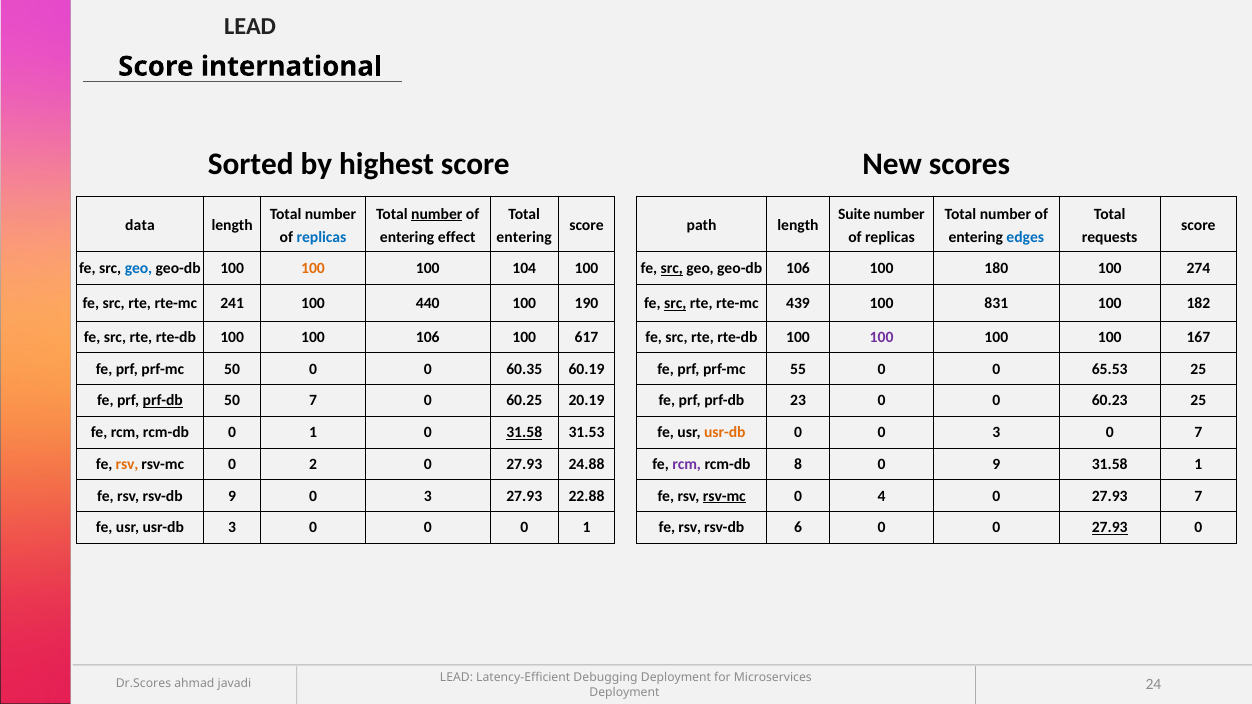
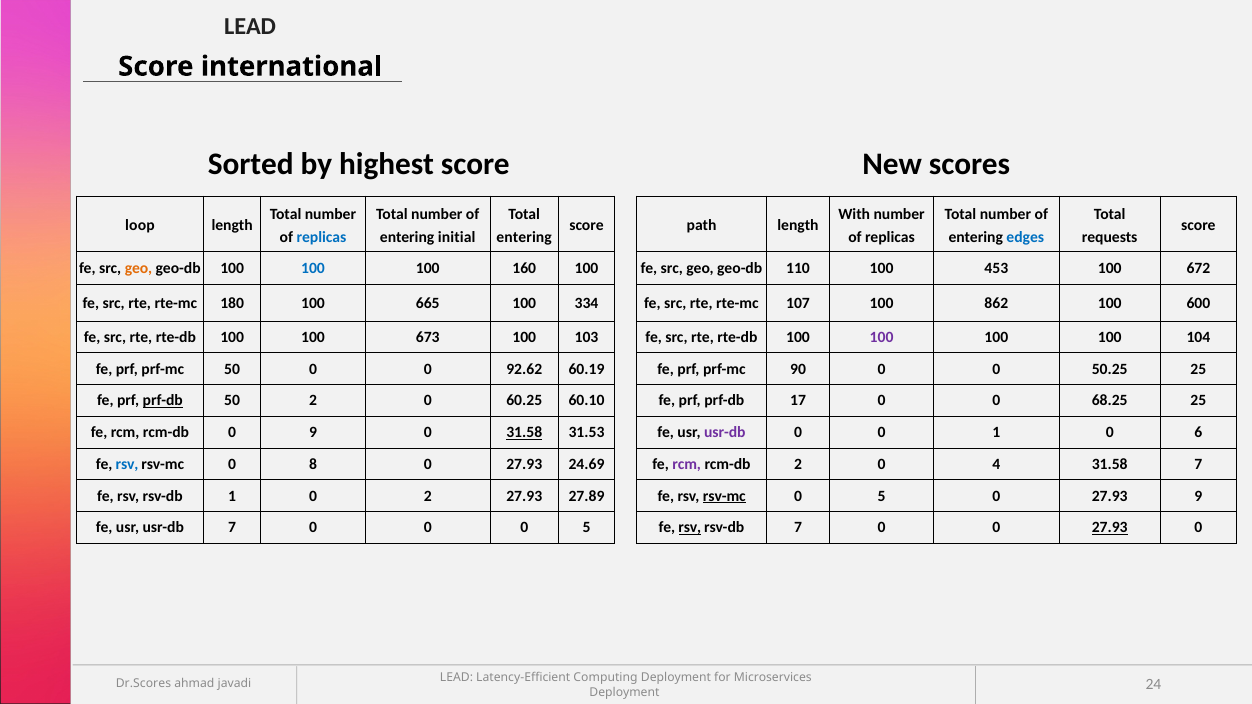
number at (437, 214) underline: present -> none
Suite: Suite -> With
data: data -> loop
effect: effect -> initial
geo at (139, 268) colour: blue -> orange
100 at (313, 268) colour: orange -> blue
104: 104 -> 160
src at (672, 268) underline: present -> none
geo-db 106: 106 -> 110
180: 180 -> 453
274: 274 -> 672
241: 241 -> 180
440: 440 -> 665
190: 190 -> 334
src at (675, 303) underline: present -> none
439: 439 -> 107
831: 831 -> 862
182: 182 -> 600
100 106: 106 -> 673
617: 617 -> 103
167: 167 -> 104
60.35: 60.35 -> 92.62
55: 55 -> 90
65.53: 65.53 -> 50.25
50 7: 7 -> 2
20.19: 20.19 -> 60.10
23: 23 -> 17
60.23: 60.23 -> 68.25
rcm-db 0 1: 1 -> 9
usr-db at (725, 433) colour: orange -> purple
0 0 3: 3 -> 1
0 7: 7 -> 6
rsv at (127, 464) colour: orange -> blue
2: 2 -> 8
24.88: 24.88 -> 24.69
rcm-db 8: 8 -> 2
0 9: 9 -> 4
31.58 1: 1 -> 7
rsv-db 9: 9 -> 1
3 at (428, 496): 3 -> 2
22.88: 22.88 -> 27.89
4 at (882, 496): 4 -> 5
27.93 7: 7 -> 9
usr-db 3: 3 -> 7
0 0 1: 1 -> 5
rsv at (690, 528) underline: none -> present
rsv-db 6: 6 -> 7
Debugging: Debugging -> Computing
